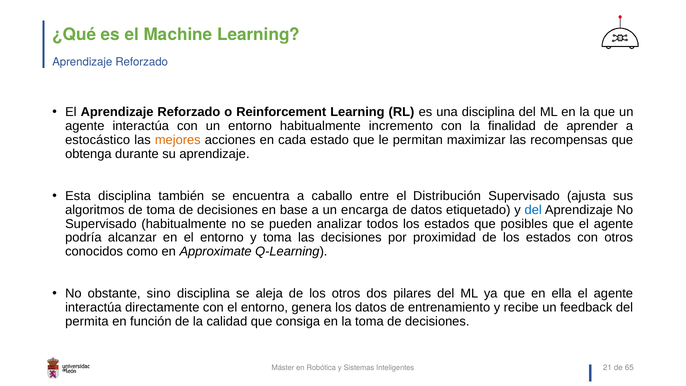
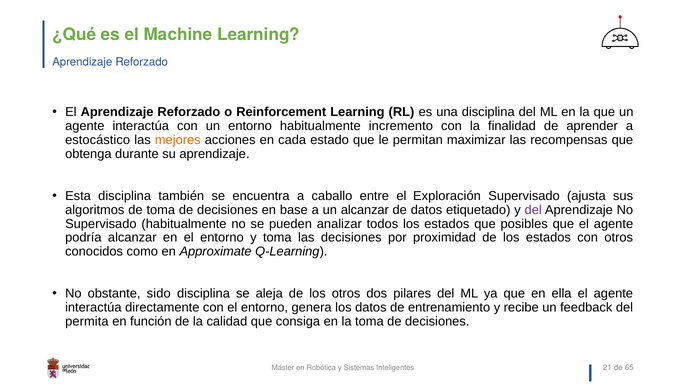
Distribución: Distribución -> Exploración
un encarga: encarga -> alcanzar
del at (533, 210) colour: blue -> purple
sino: sino -> sido
